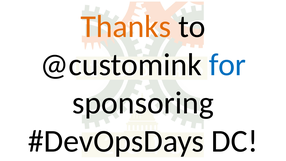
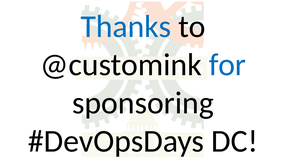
Thanks colour: orange -> blue
